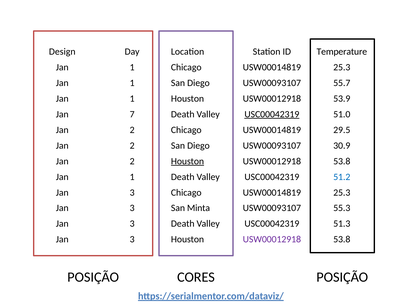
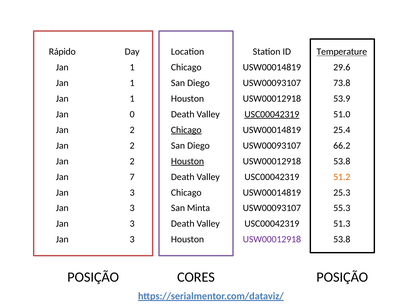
Design: Design -> Rápido
Temperature underline: none -> present
1 Chicago USW00014819 25.3: 25.3 -> 29.6
55.7: 55.7 -> 73.8
7: 7 -> 0
Chicago at (186, 130) underline: none -> present
29.5: 29.5 -> 25.4
30.9: 30.9 -> 66.2
1 at (132, 177): 1 -> 7
51.2 colour: blue -> orange
